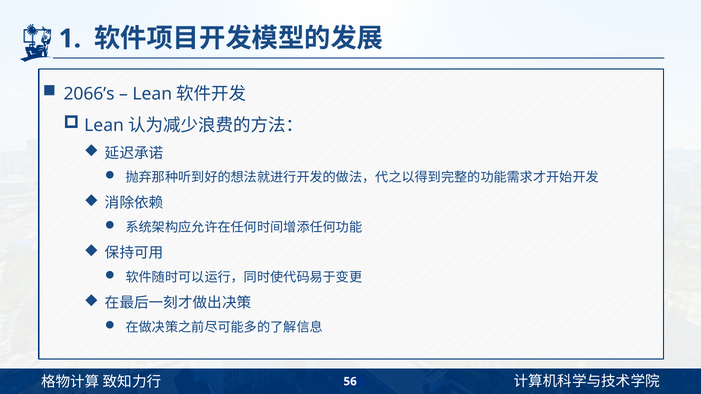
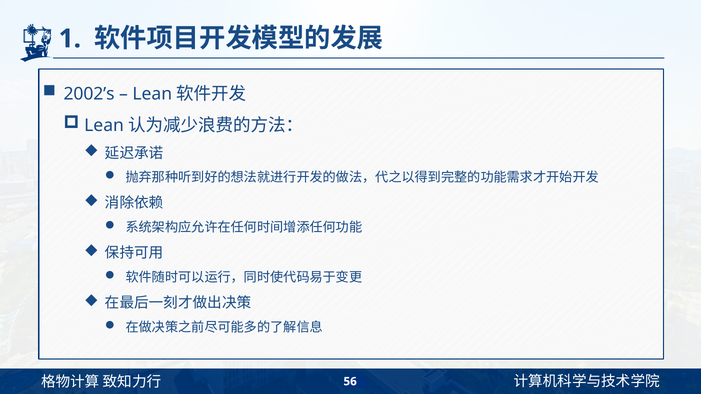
2066’s: 2066’s -> 2002’s
